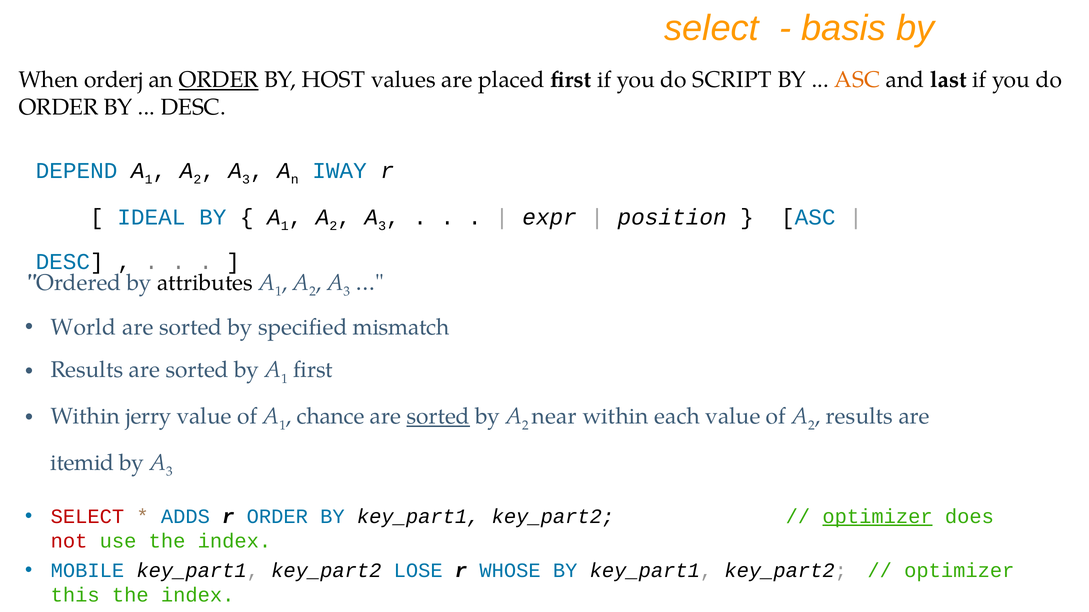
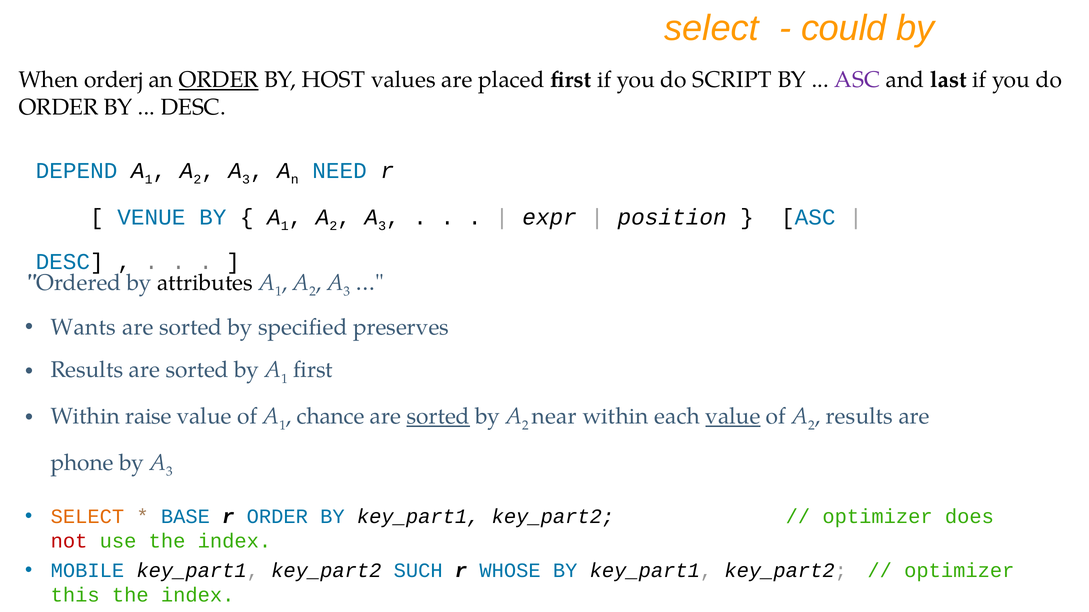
basis: basis -> could
ASC at (857, 80) colour: orange -> purple
IWAY: IWAY -> NEED
IDEAL: IDEAL -> VENUE
World: World -> Wants
mismatch: mismatch -> preserves
jerry: jerry -> raise
value at (733, 417) underline: none -> present
itemid: itemid -> phone
SELECT at (87, 517) colour: red -> orange
ADDS: ADDS -> BASE
optimizer at (878, 517) underline: present -> none
LOSE: LOSE -> SUCH
